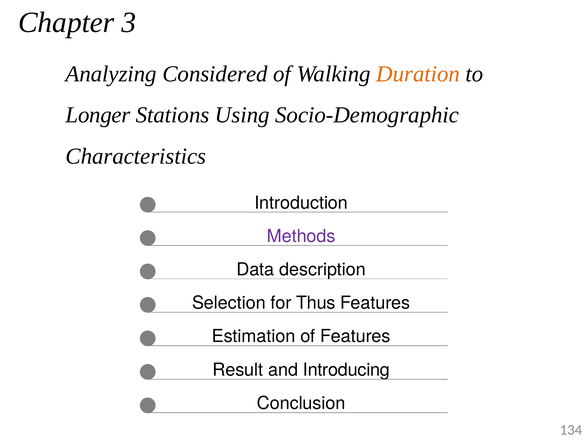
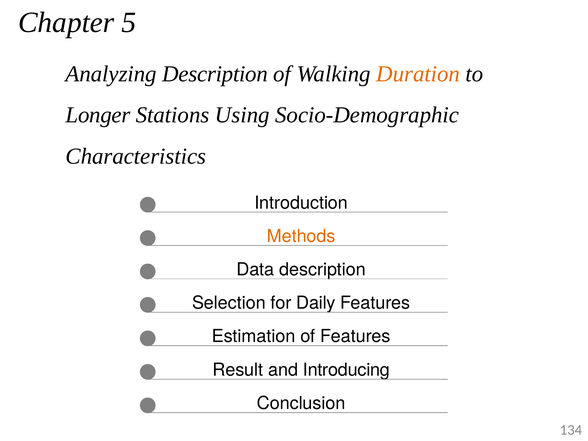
3: 3 -> 5
Analyzing Considered: Considered -> Description
Methods colour: purple -> orange
Thus: Thus -> Daily
